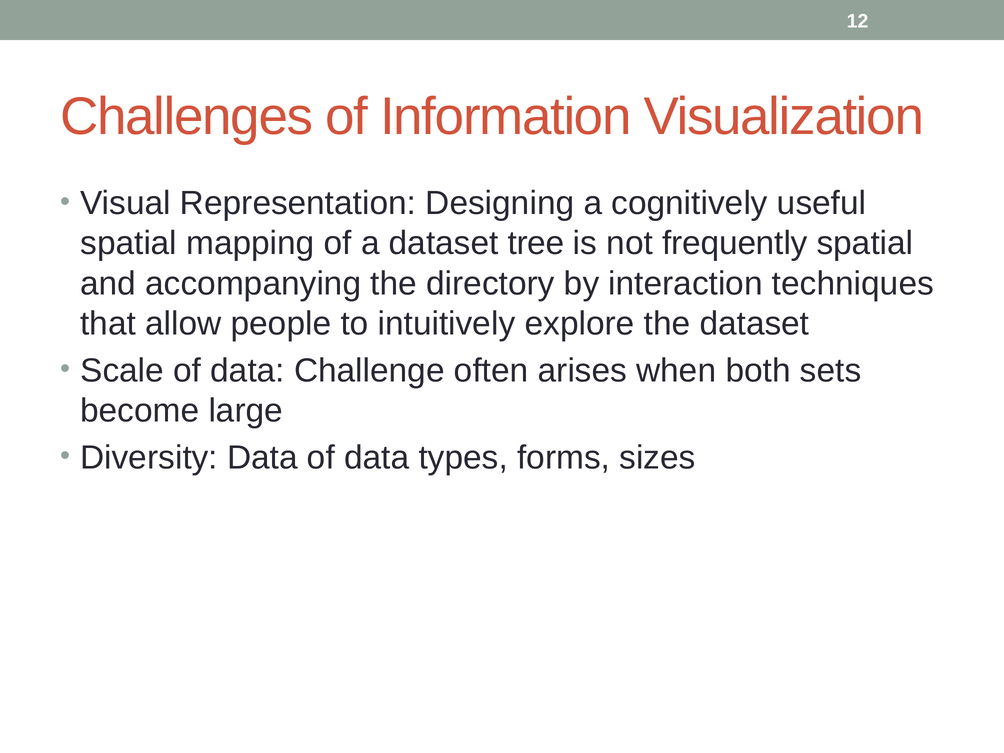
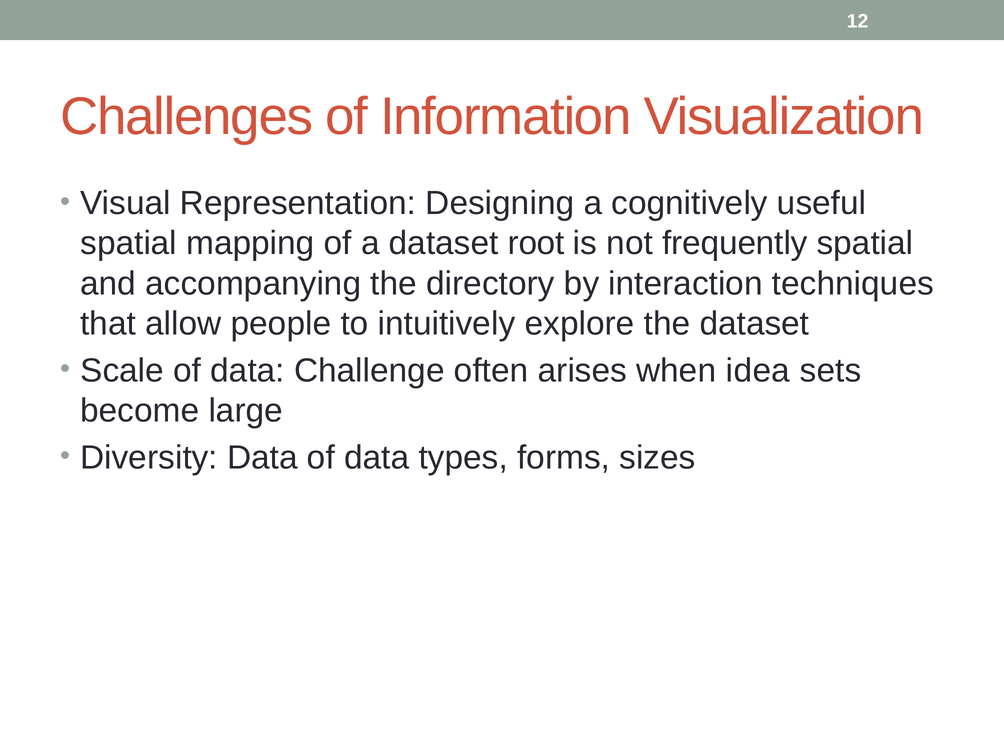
tree: tree -> root
both: both -> idea
